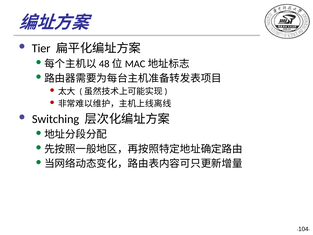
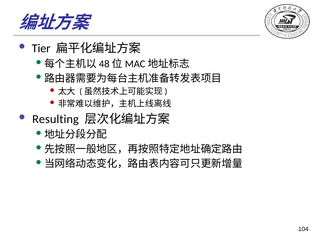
Switching: Switching -> Resulting
